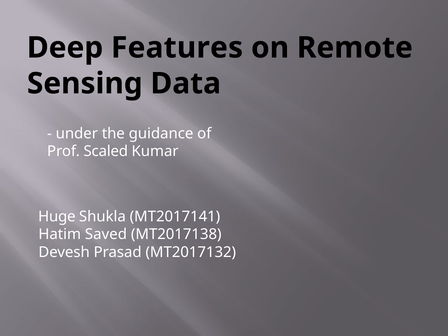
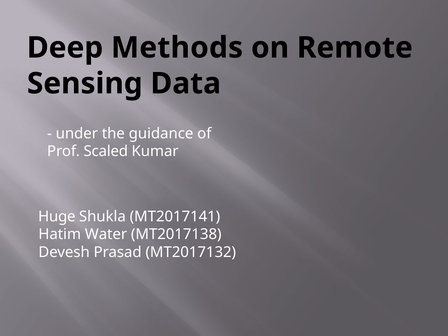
Features: Features -> Methods
Saved: Saved -> Water
